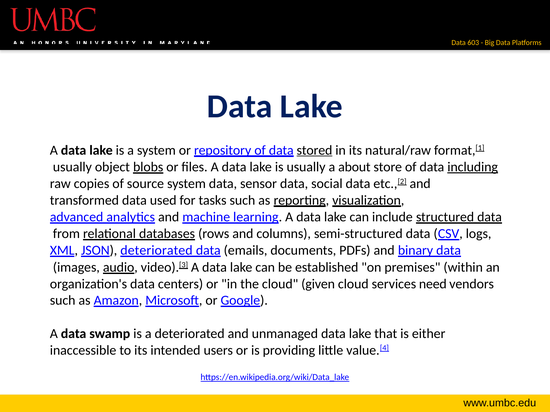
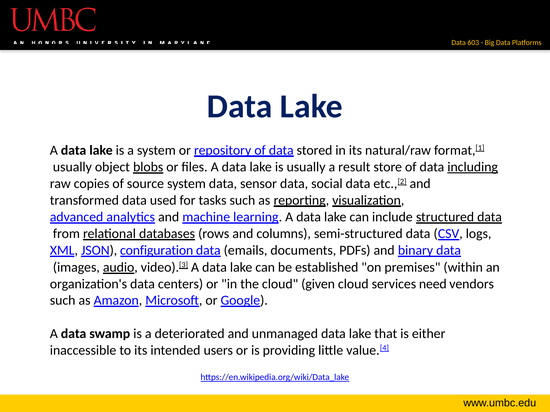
stored underline: present -> none
about: about -> result
JSON deteriorated: deteriorated -> configuration
